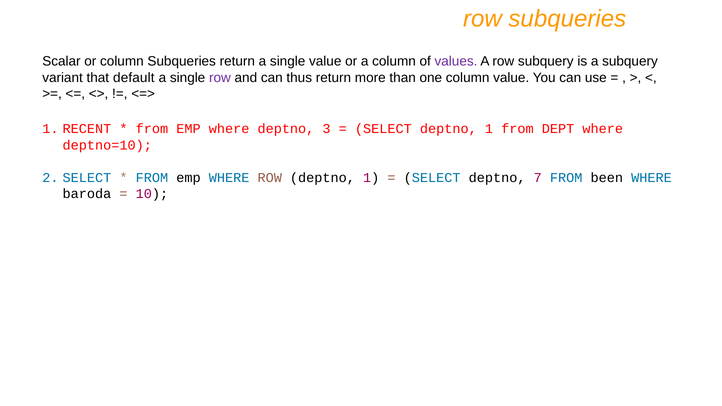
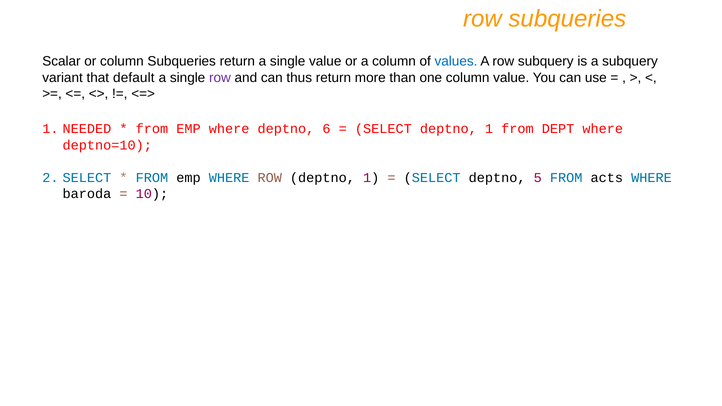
values colour: purple -> blue
RECENT: RECENT -> NEEDED
3: 3 -> 6
7: 7 -> 5
been: been -> acts
